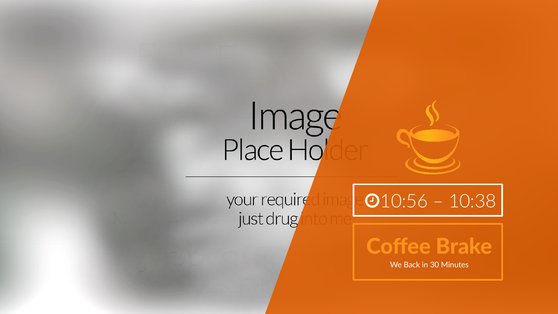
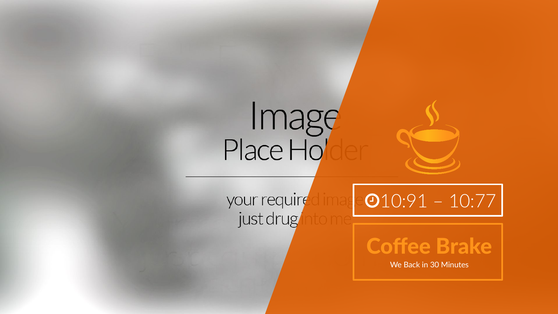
10:56: 10:56 -> 10:91
10:38: 10:38 -> 10:77
